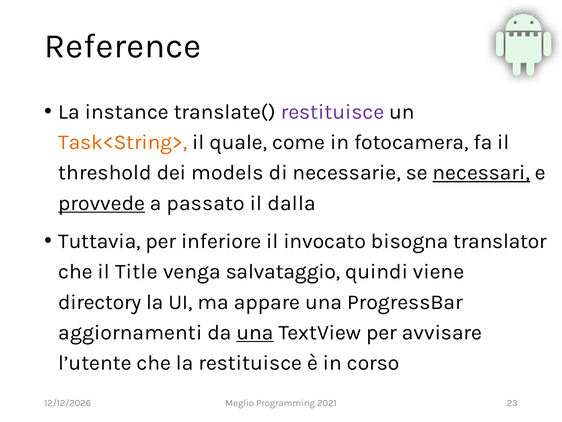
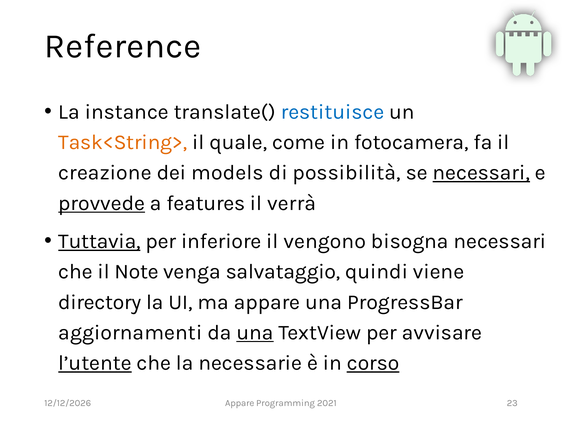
restituisce at (333, 112) colour: purple -> blue
threshold: threshold -> creazione
necessarie: necessarie -> possibilità
passato: passato -> features
dalla: dalla -> verrà
Tuttavia underline: none -> present
invocato: invocato -> vengono
bisogna translator: translator -> necessari
Title: Title -> Note
l’utente underline: none -> present
la restituisce: restituisce -> necessarie
corso underline: none -> present
Meglio at (240, 403): Meglio -> Appare
